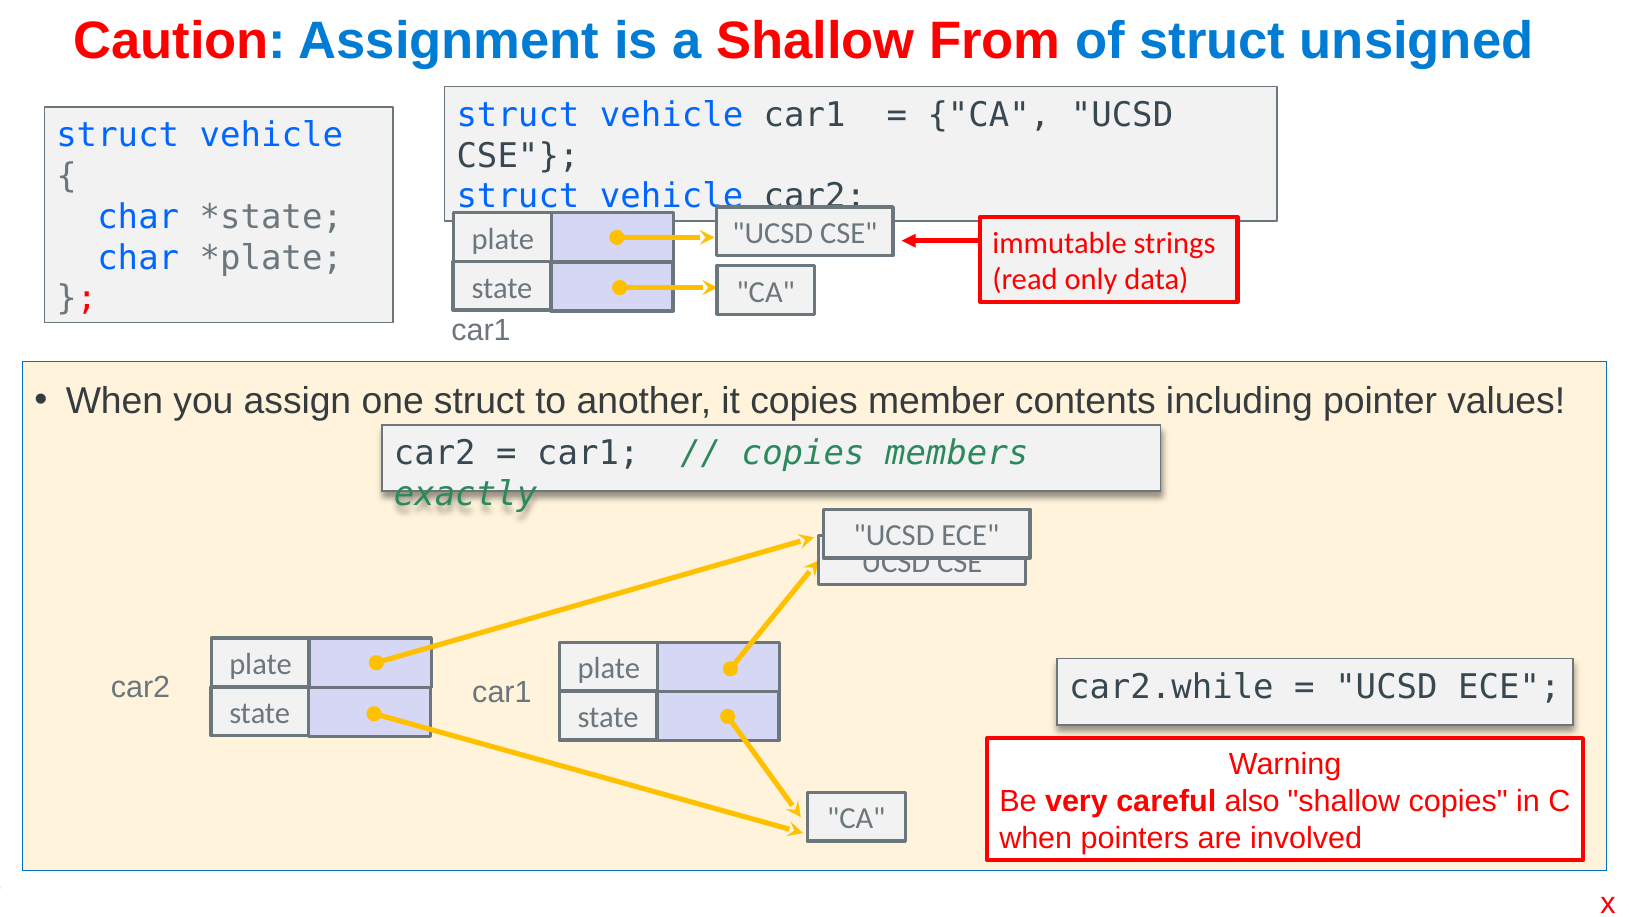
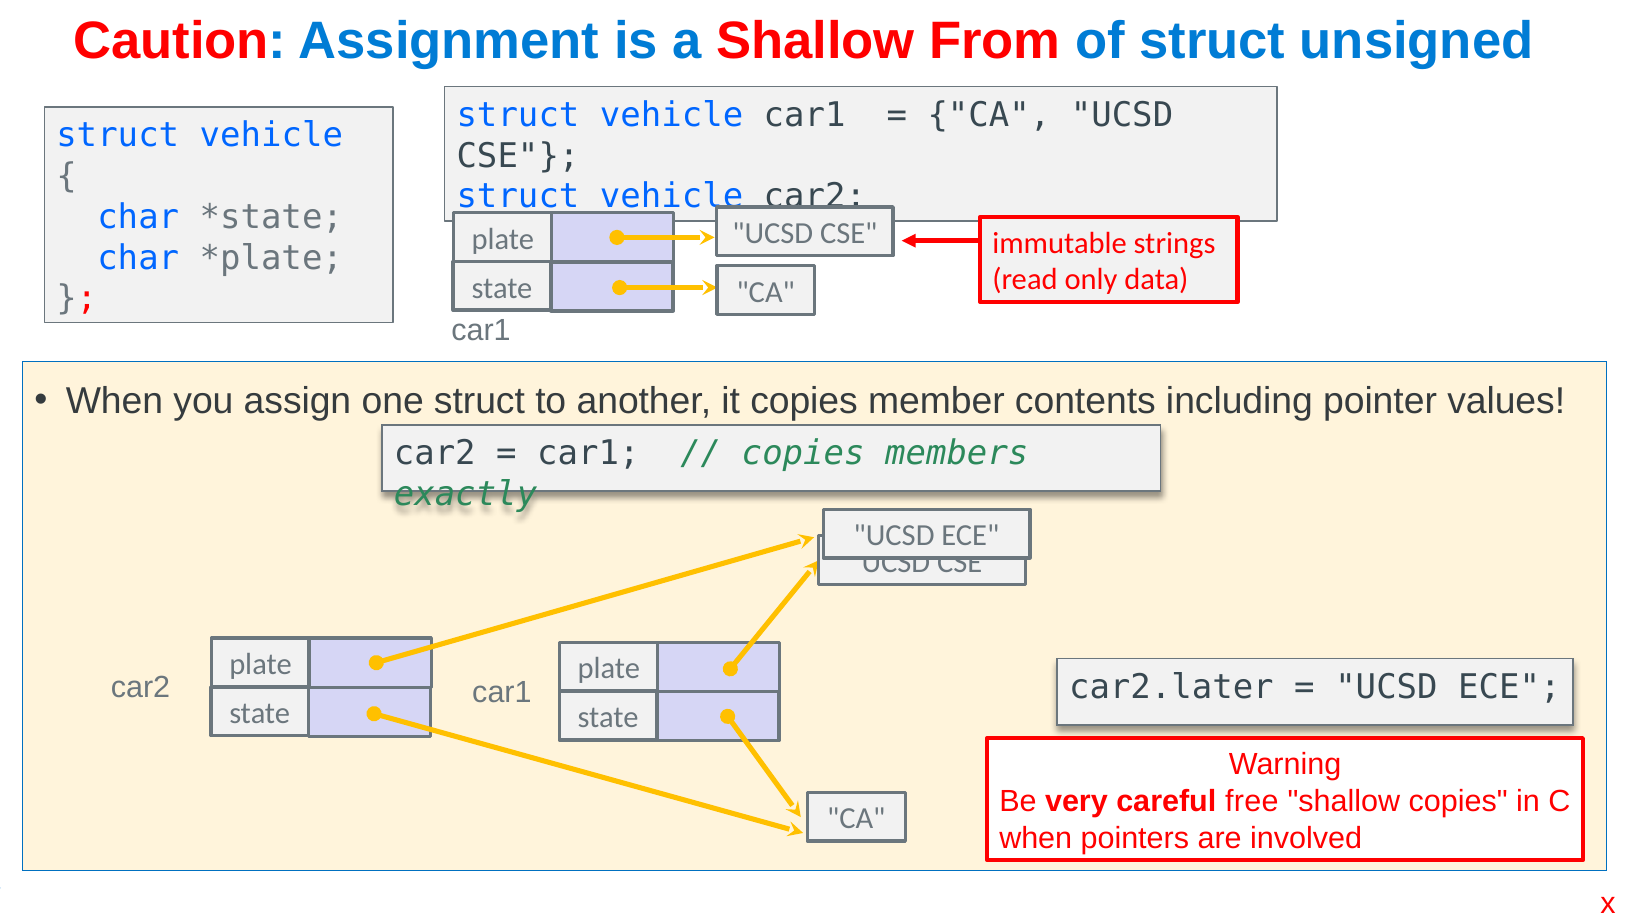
car2.while: car2.while -> car2.later
also: also -> free
